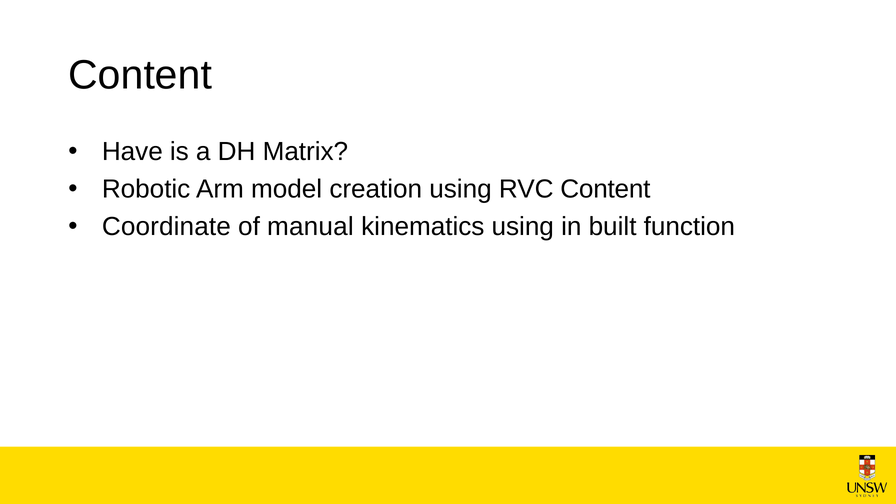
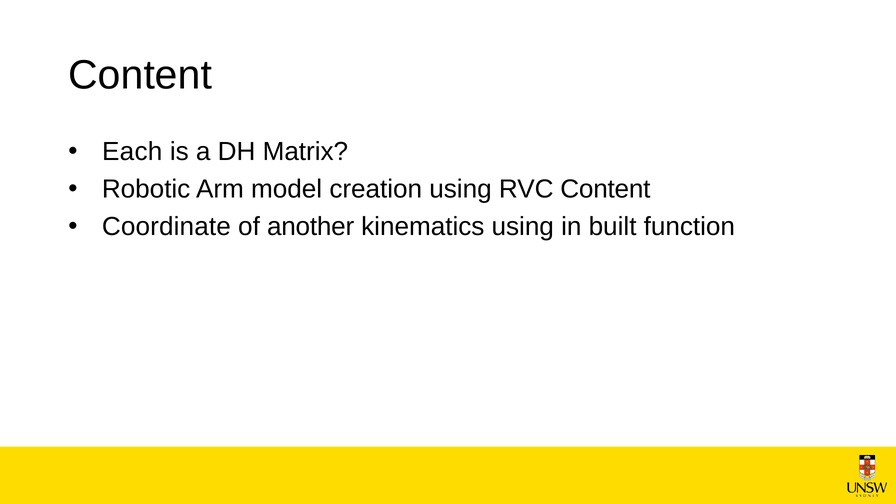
Have: Have -> Each
manual: manual -> another
